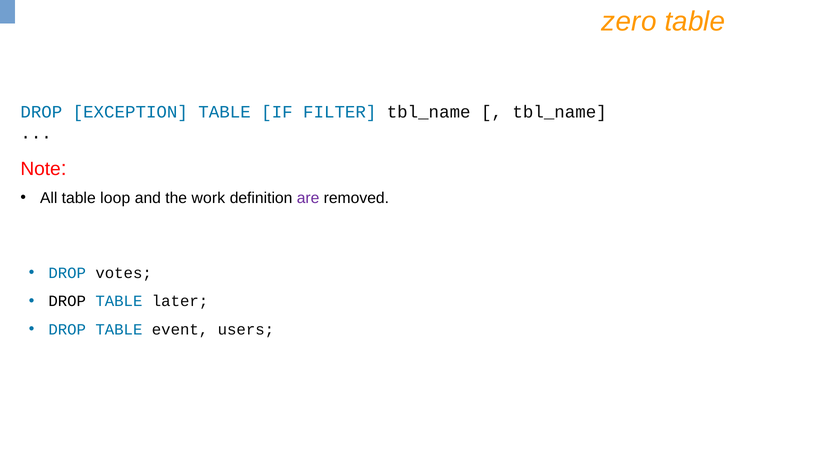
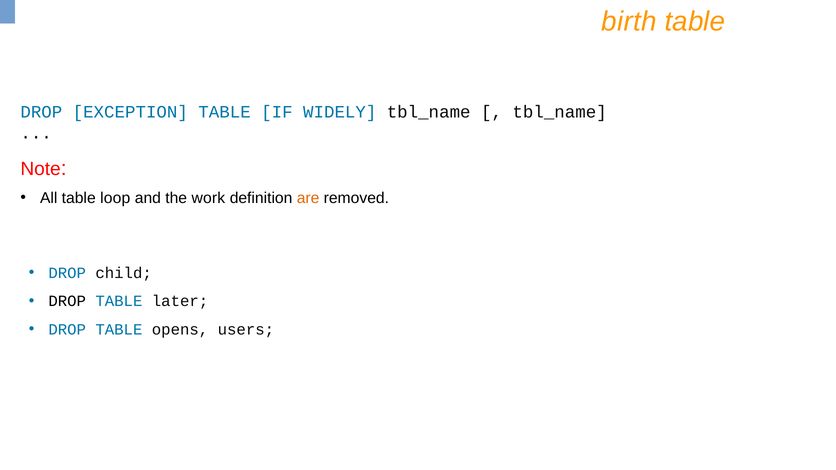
zero: zero -> birth
FILTER: FILTER -> WIDELY
are colour: purple -> orange
votes: votes -> child
event: event -> opens
